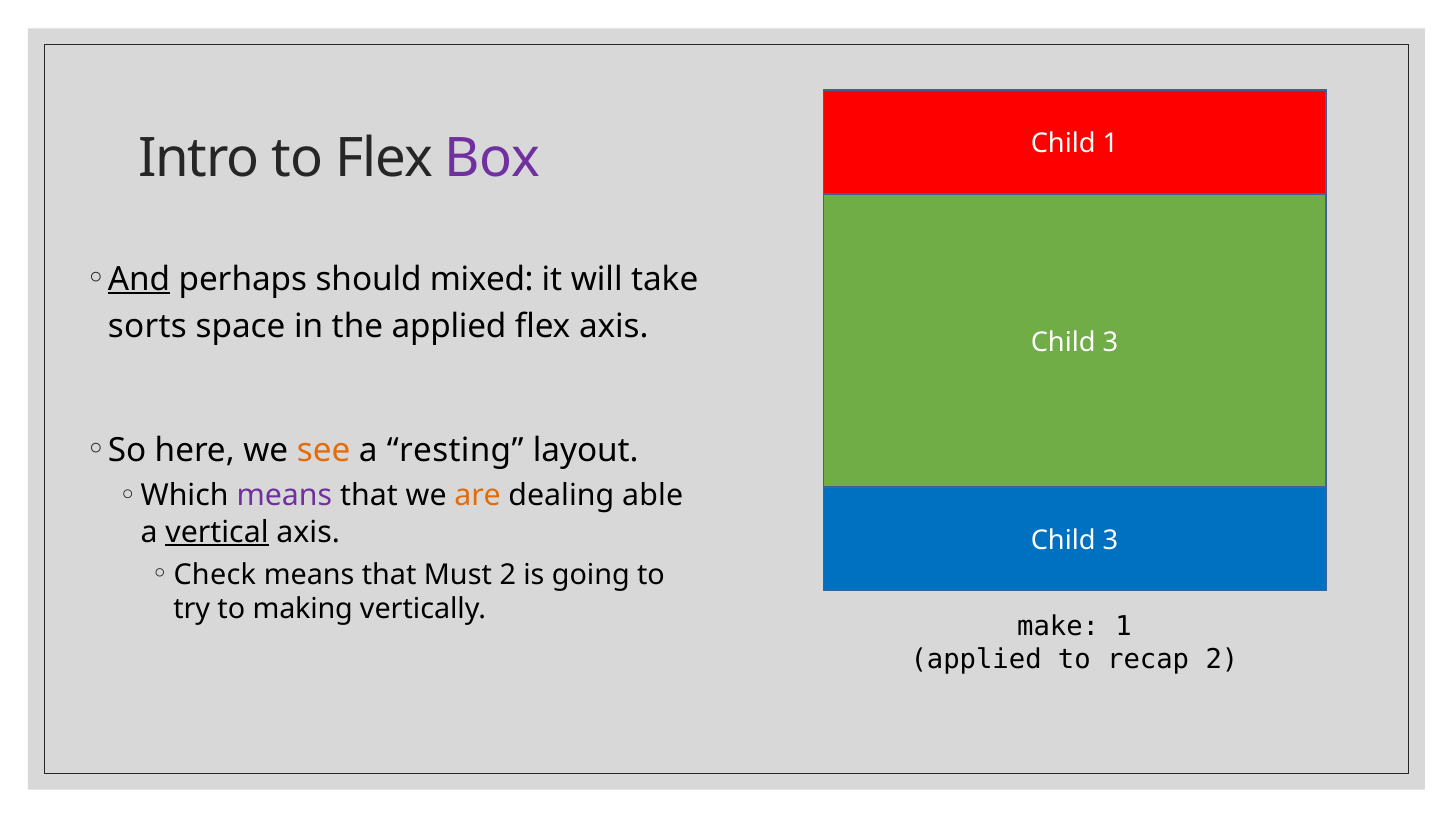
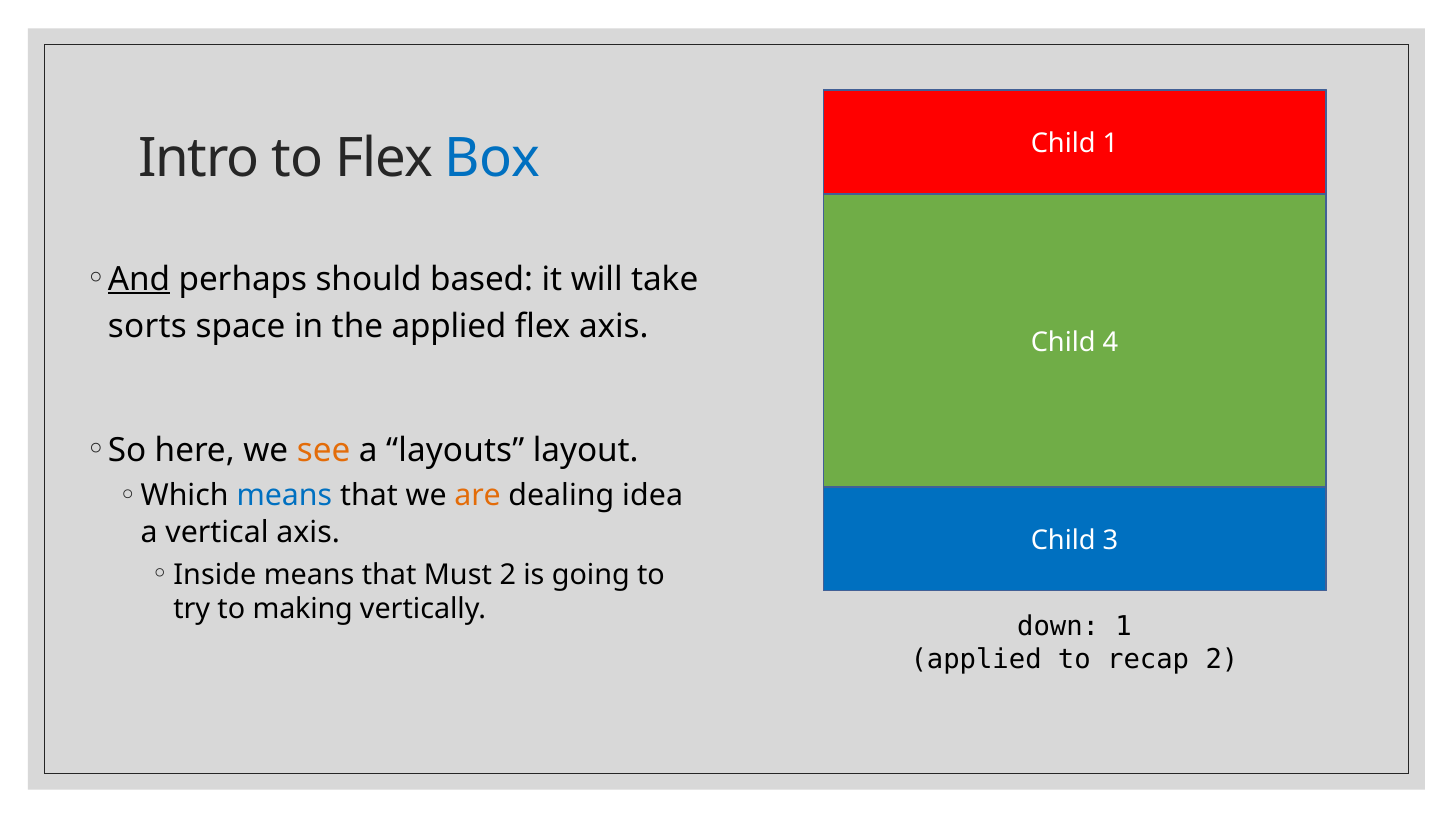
Box colour: purple -> blue
mixed: mixed -> based
3 at (1110, 342): 3 -> 4
resting: resting -> layouts
means at (284, 495) colour: purple -> blue
able: able -> idea
vertical underline: present -> none
Check: Check -> Inside
make: make -> down
